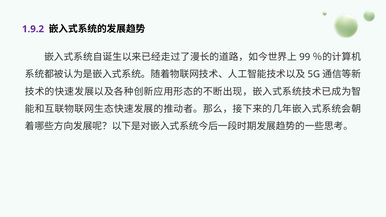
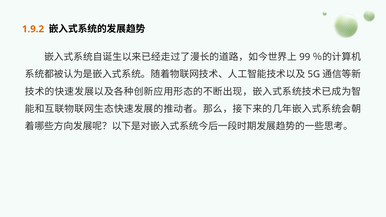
1.9.2 colour: purple -> orange
